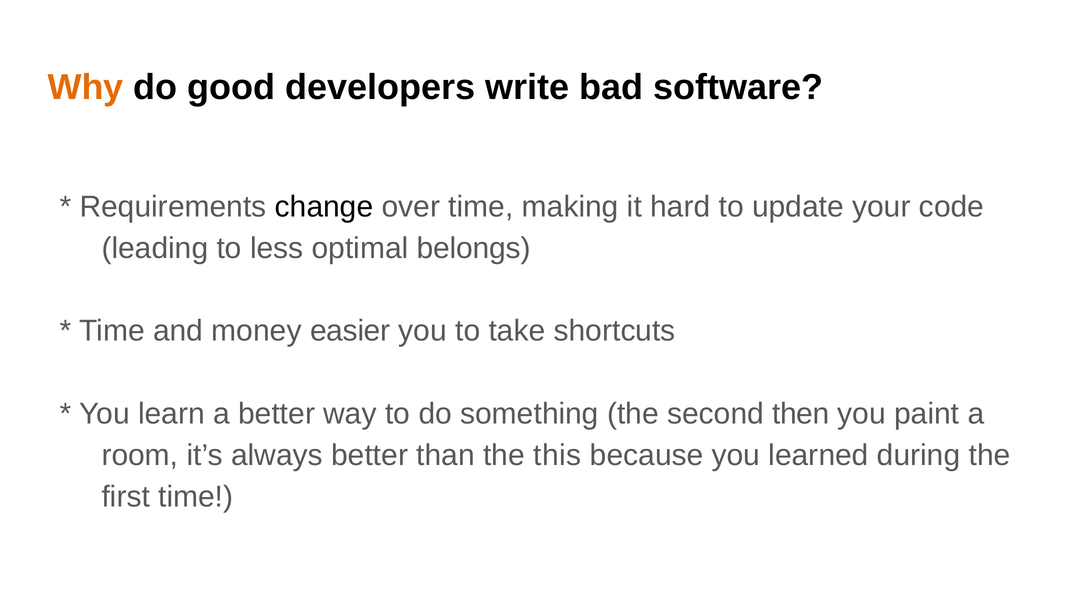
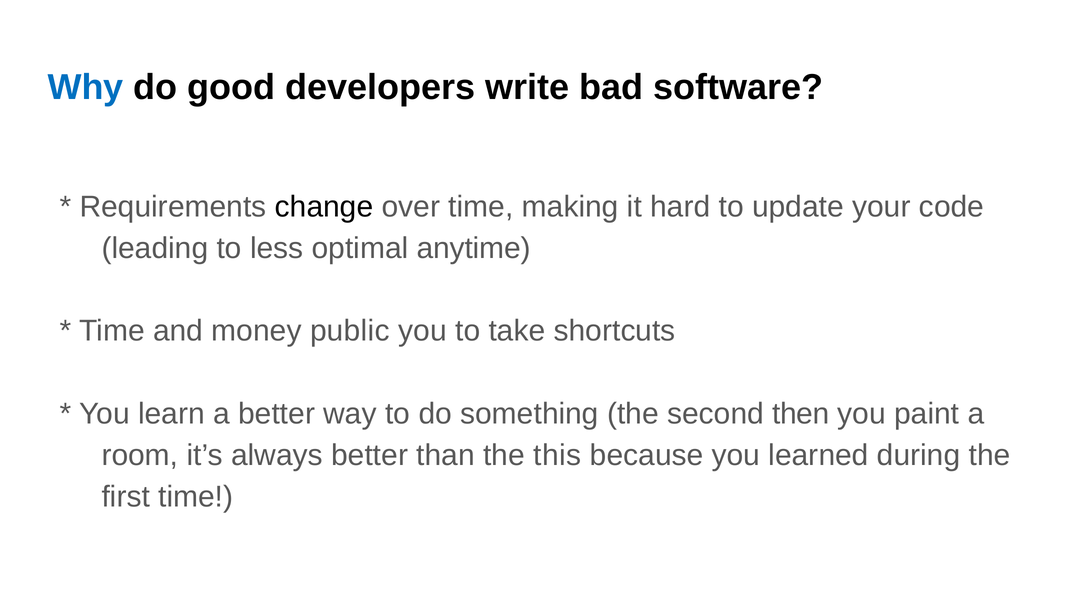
Why colour: orange -> blue
belongs: belongs -> anytime
easier: easier -> public
